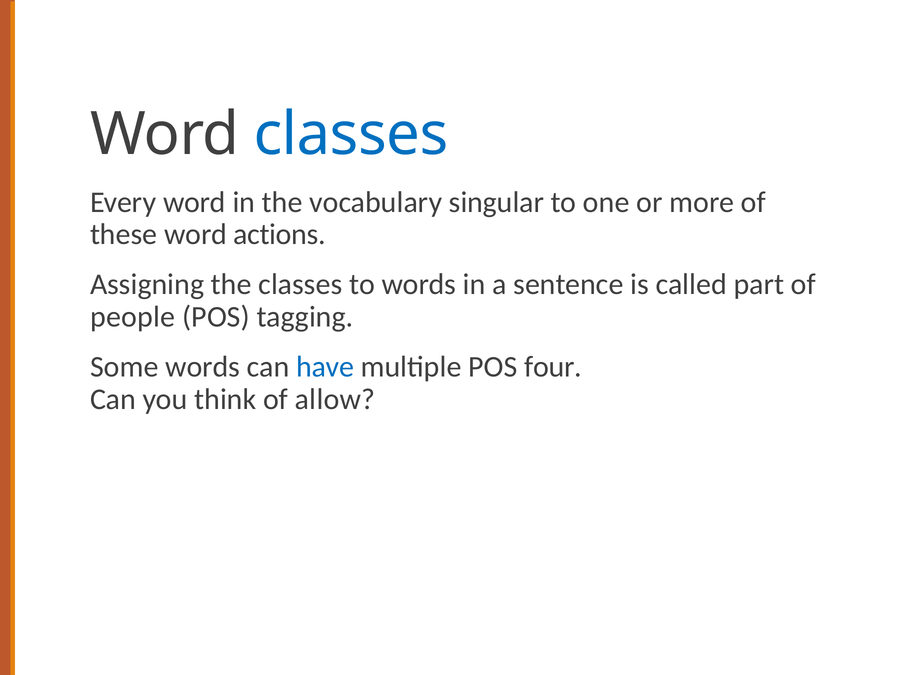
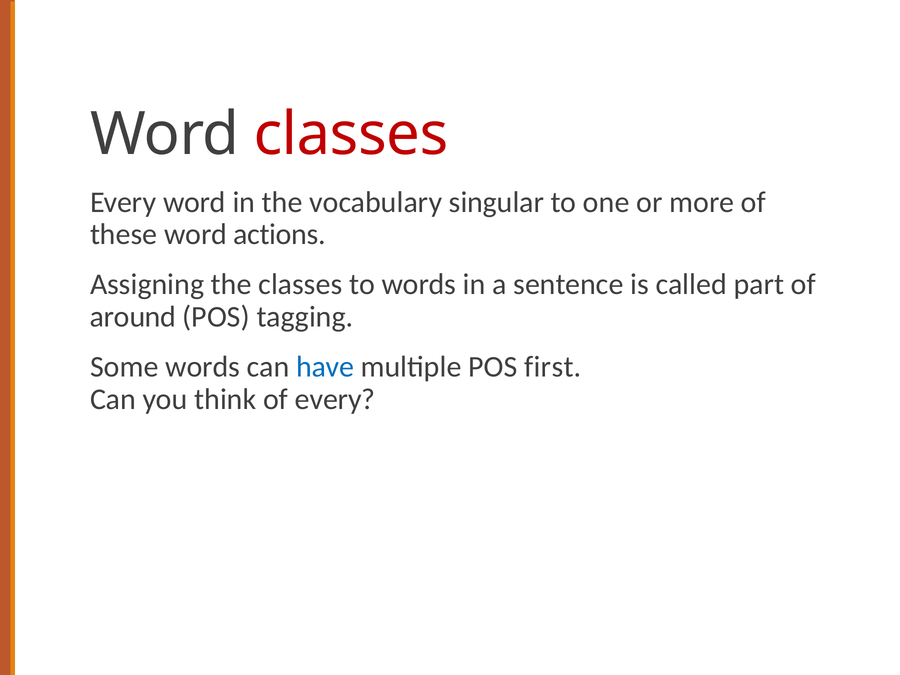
classes at (351, 134) colour: blue -> red
people: people -> around
four: four -> first
of allow: allow -> every
